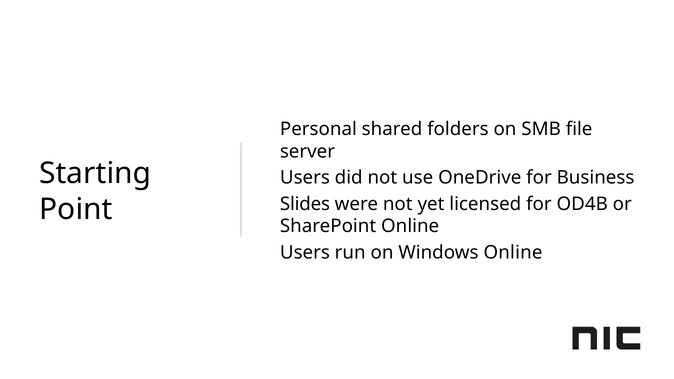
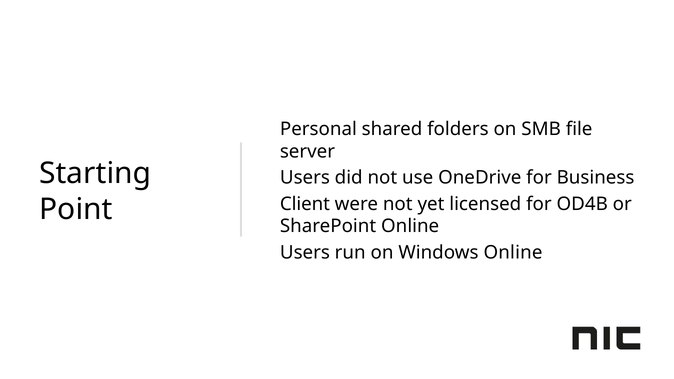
Slides: Slides -> Client
